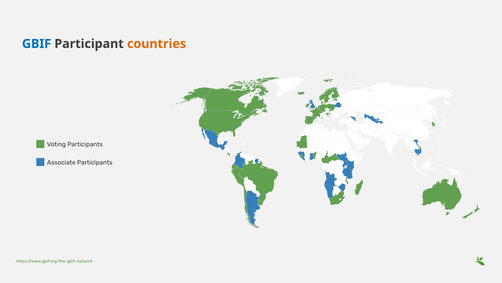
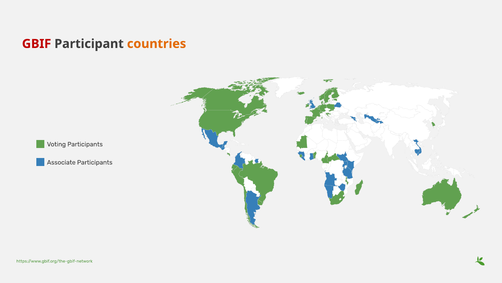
GBIF colour: blue -> red
